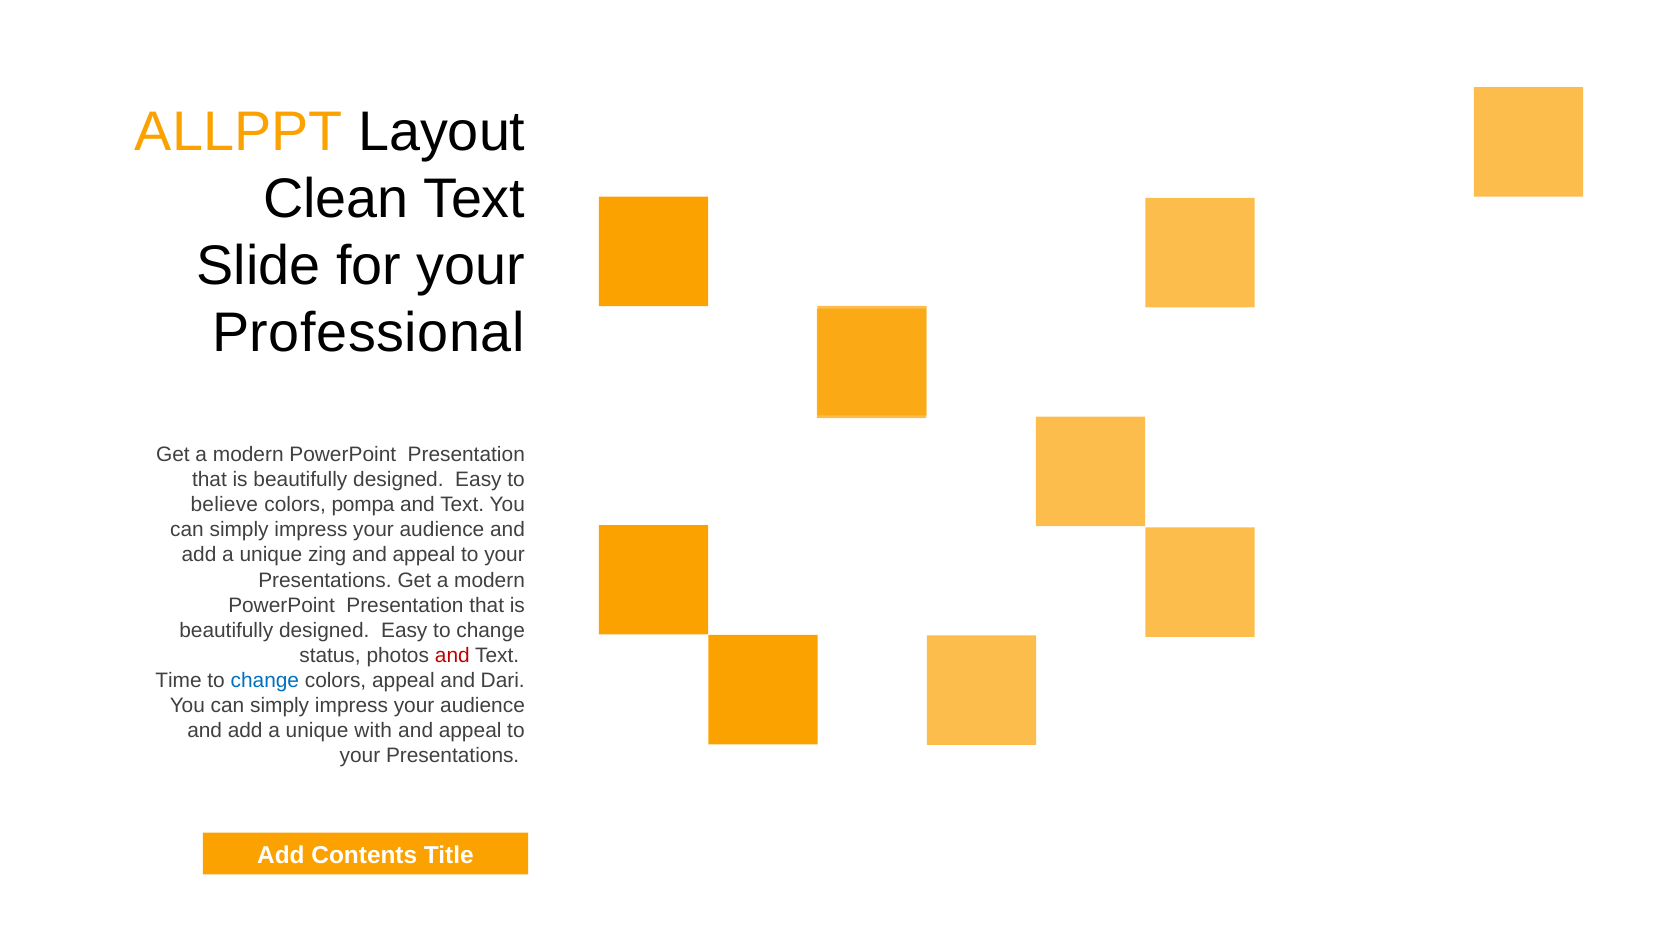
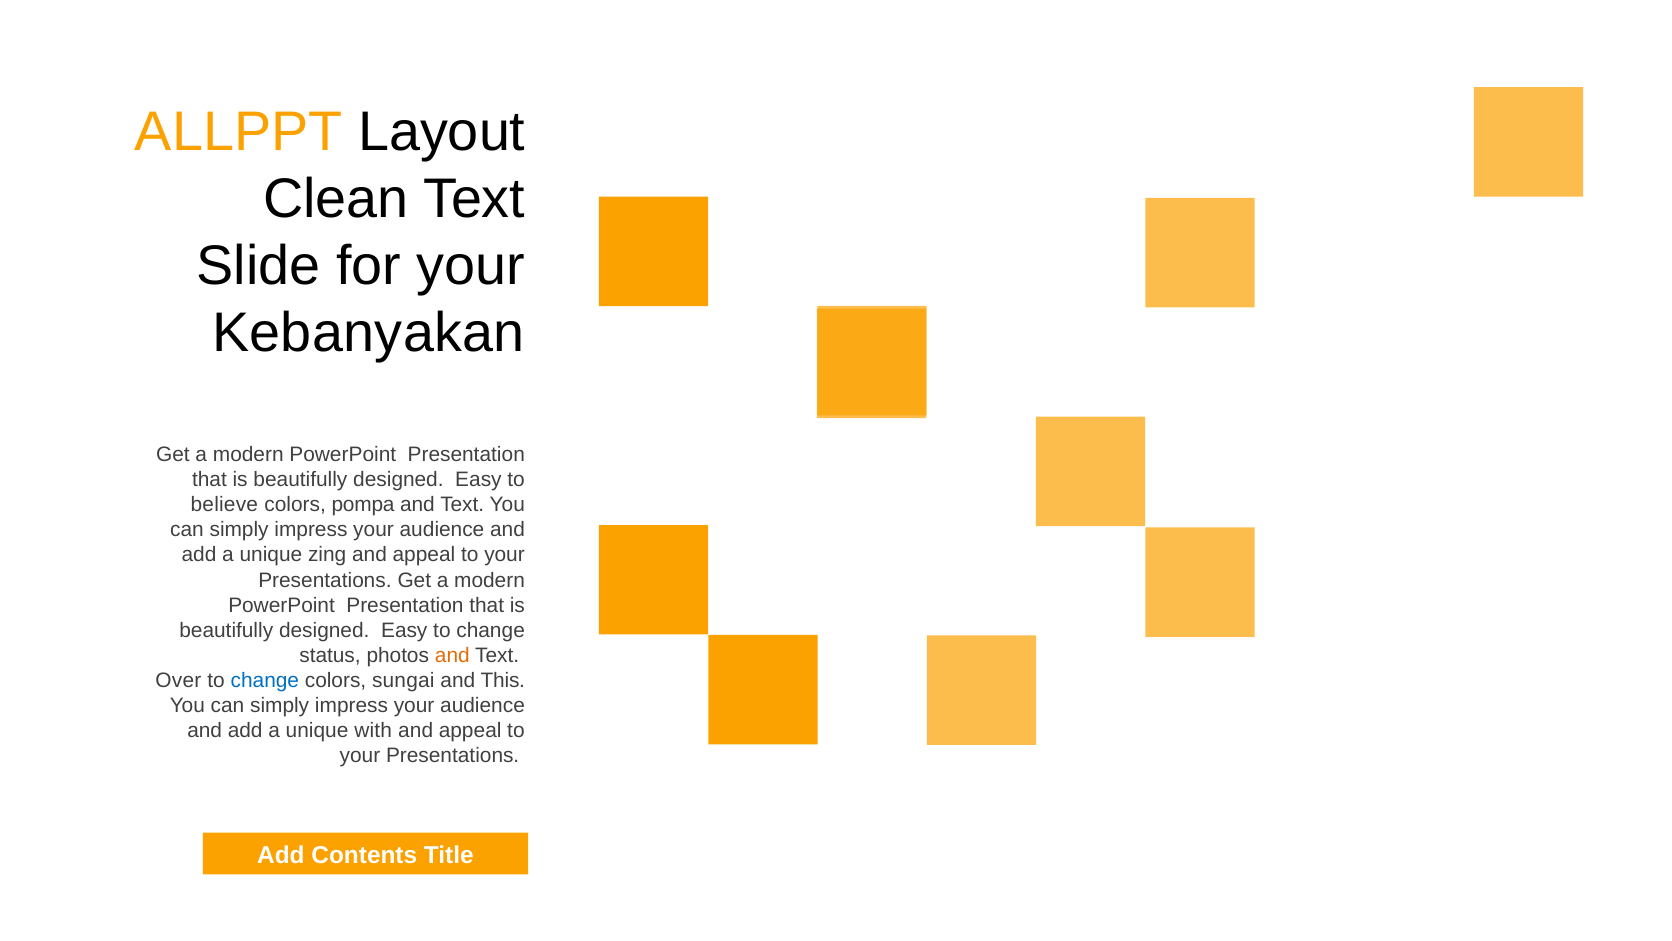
Professional: Professional -> Kebanyakan
and at (452, 655) colour: red -> orange
Time: Time -> Over
colors appeal: appeal -> sungai
Dari: Dari -> This
